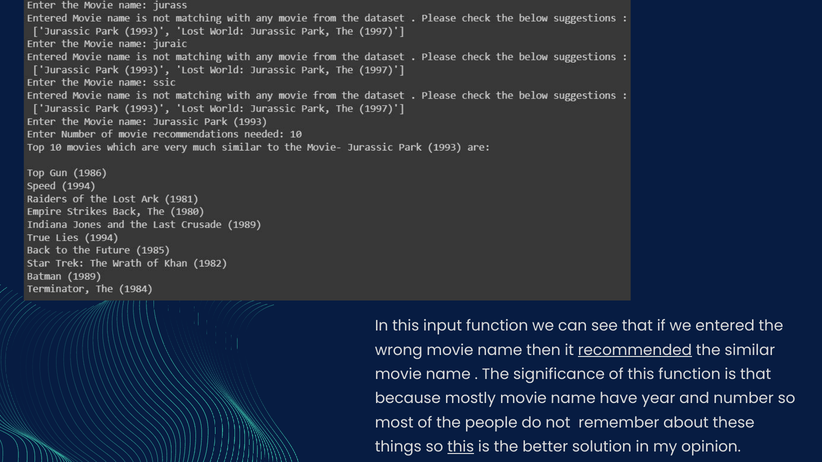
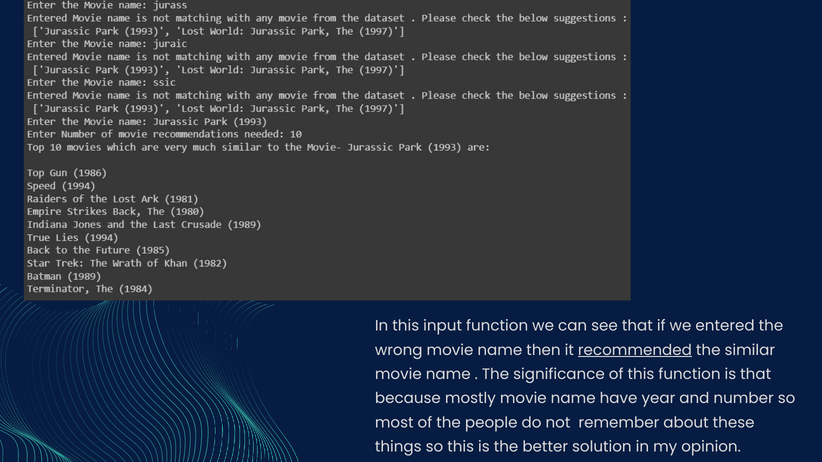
this at (461, 447) underline: present -> none
